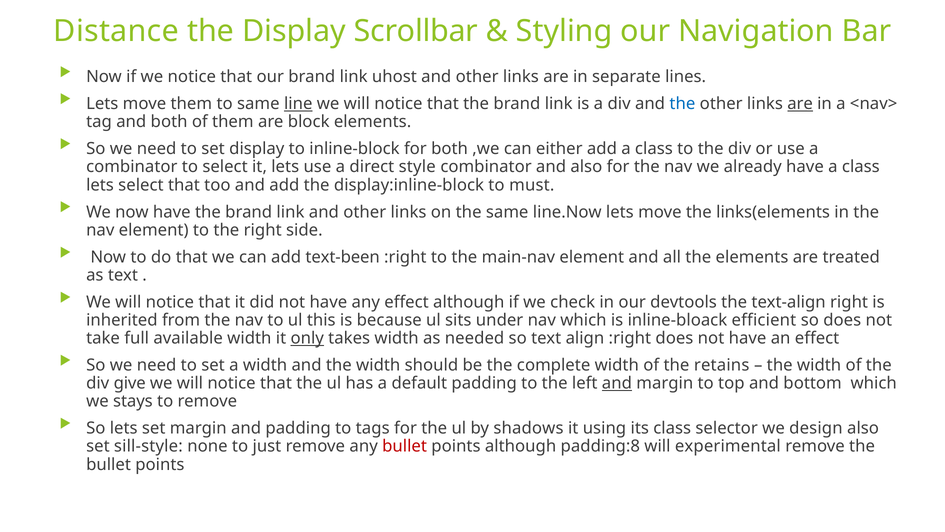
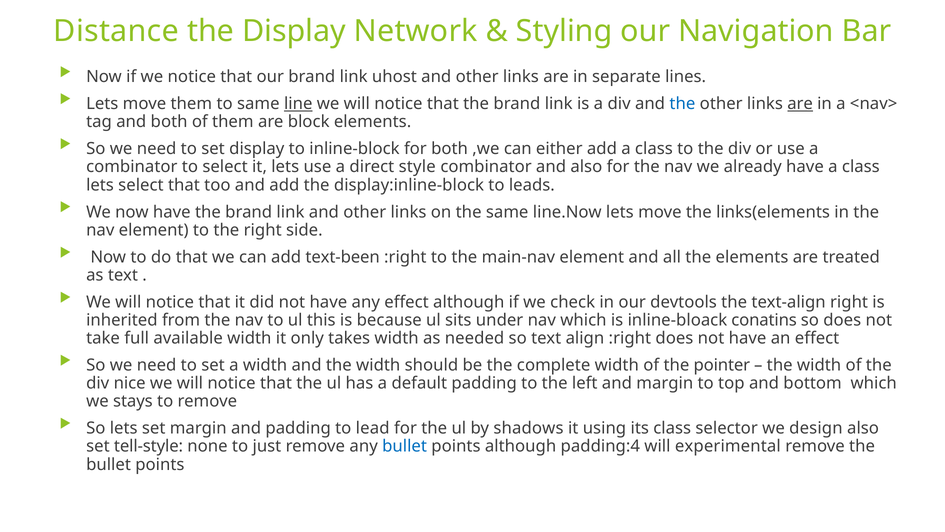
Scrollbar: Scrollbar -> Network
must: must -> leads
efficient: efficient -> conatins
only underline: present -> none
retains: retains -> pointer
give: give -> nice
and at (617, 383) underline: present -> none
tags: tags -> lead
sill-style: sill-style -> tell-style
bullet at (405, 446) colour: red -> blue
padding:8: padding:8 -> padding:4
